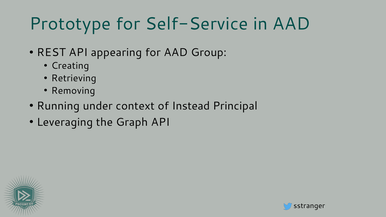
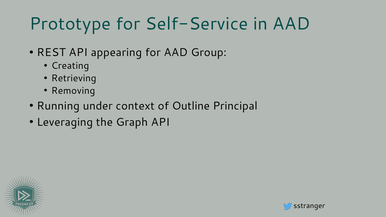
Instead: Instead -> Outline
